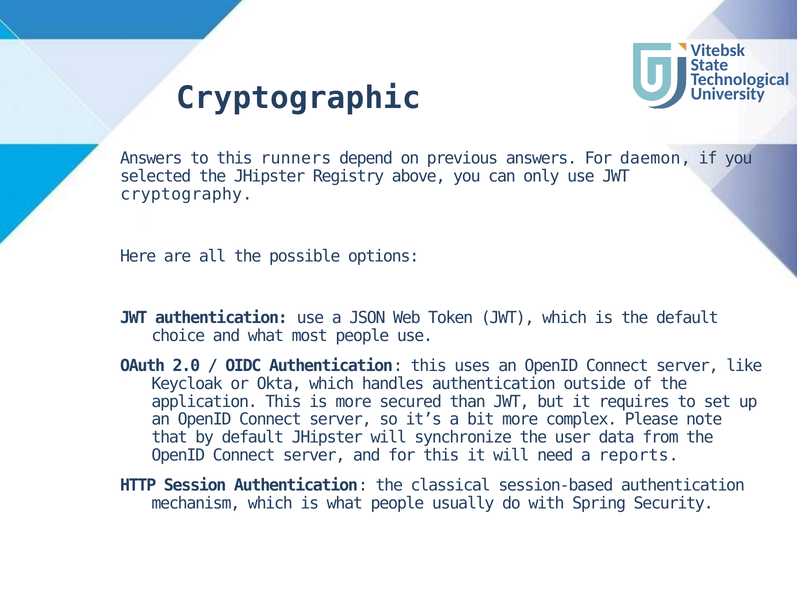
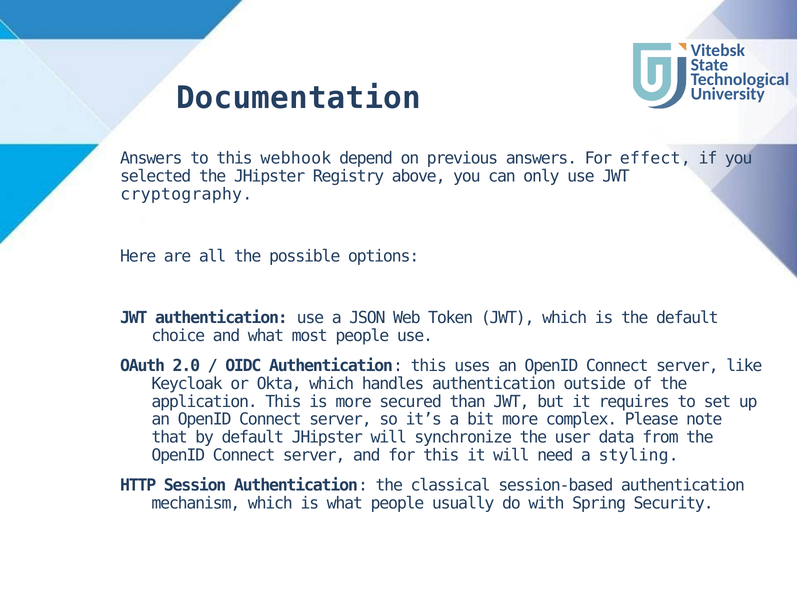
Cryptographic: Cryptographic -> Documentation
runners: runners -> webhook
daemon: daemon -> effect
reports: reports -> styling
